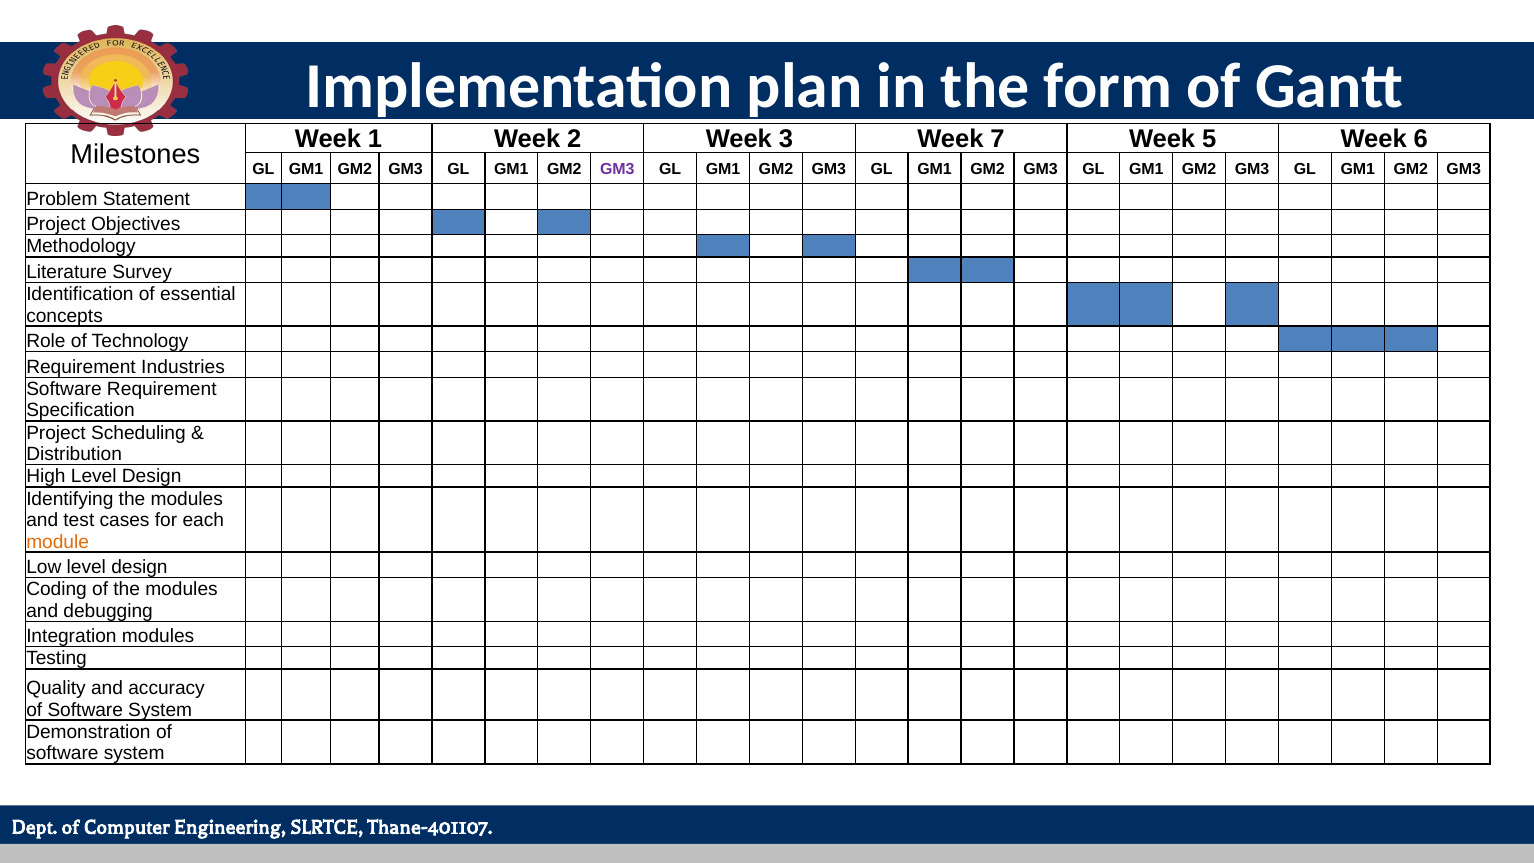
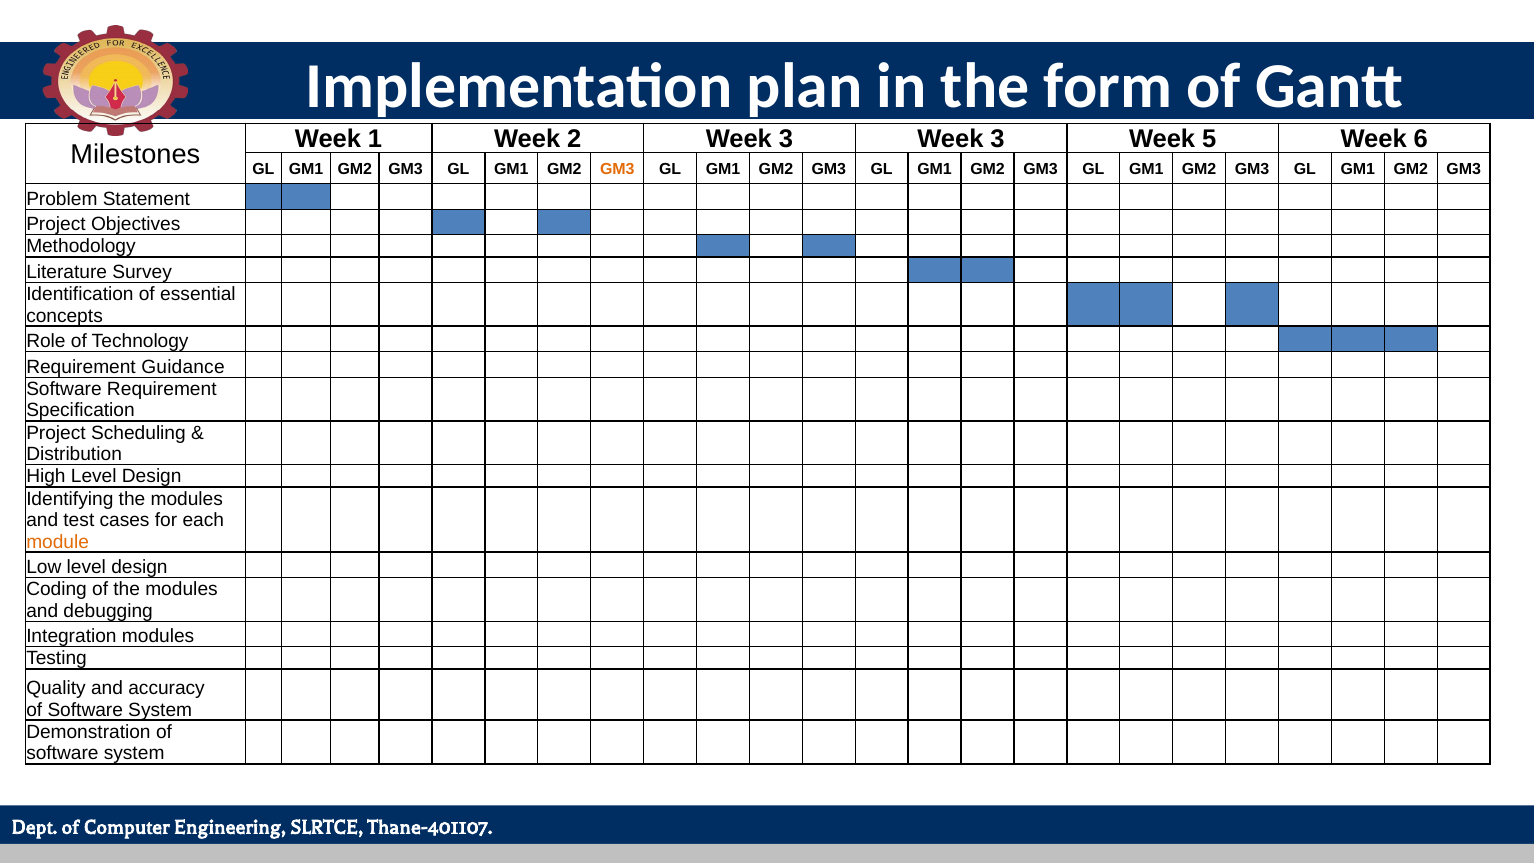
3 Week 7: 7 -> 3
GM3 at (617, 169) colour: purple -> orange
Industries: Industries -> Guidance
